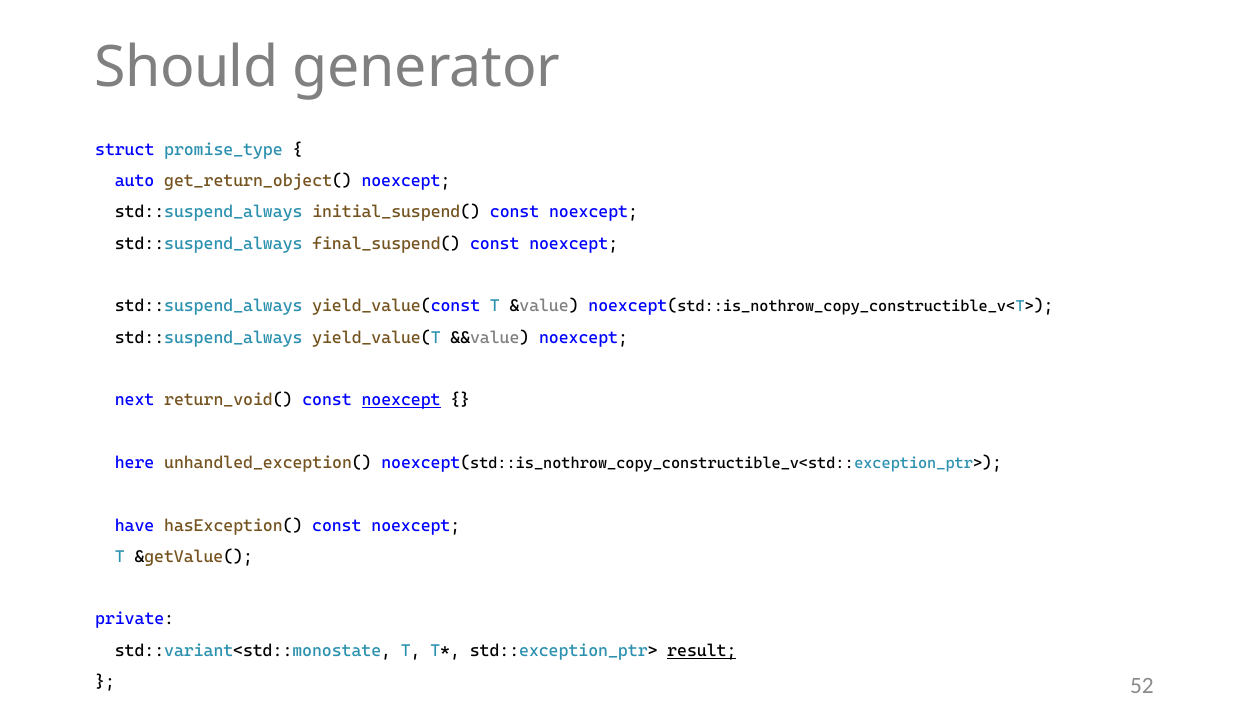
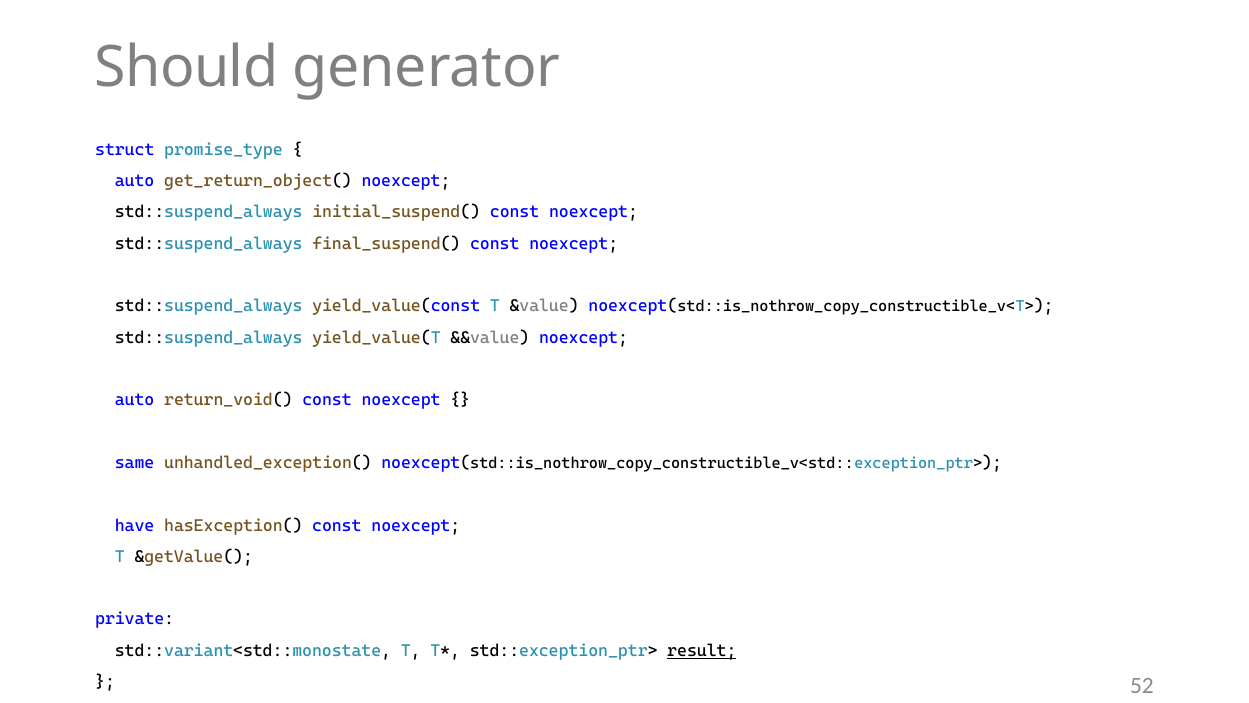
next at (135, 400): next -> auto
noexcept at (401, 400) underline: present -> none
here: here -> same
